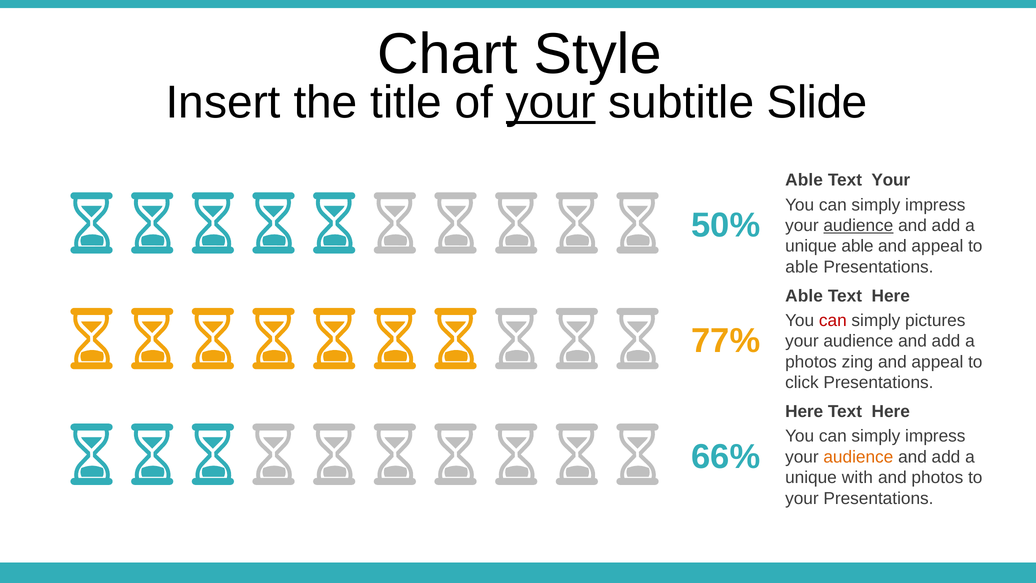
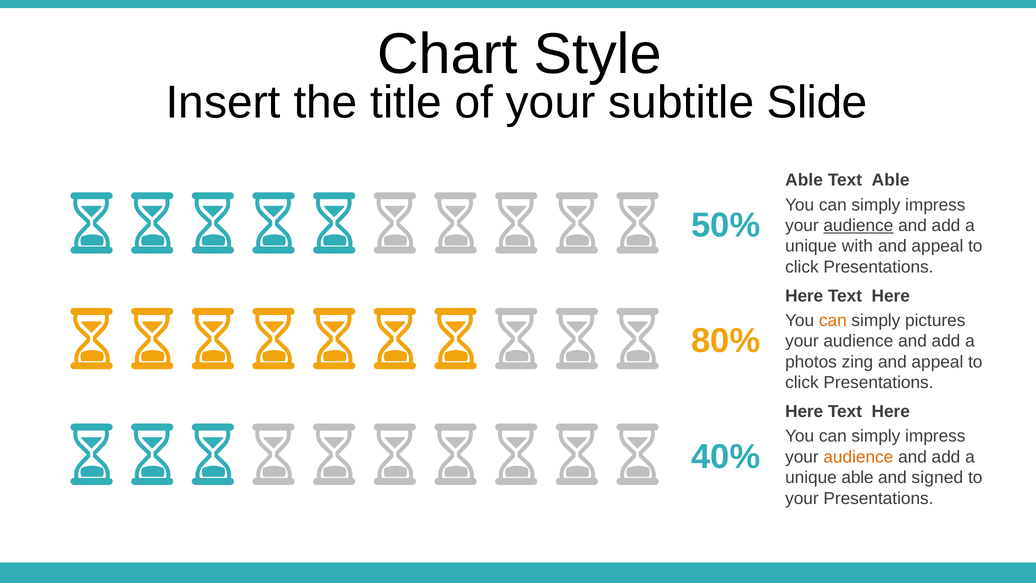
your at (551, 103) underline: present -> none
Text Your: Your -> Able
unique able: able -> with
able at (802, 267): able -> click
Able at (804, 296): Able -> Here
can at (833, 320) colour: red -> orange
77%: 77% -> 80%
66%: 66% -> 40%
unique with: with -> able
and photos: photos -> signed
